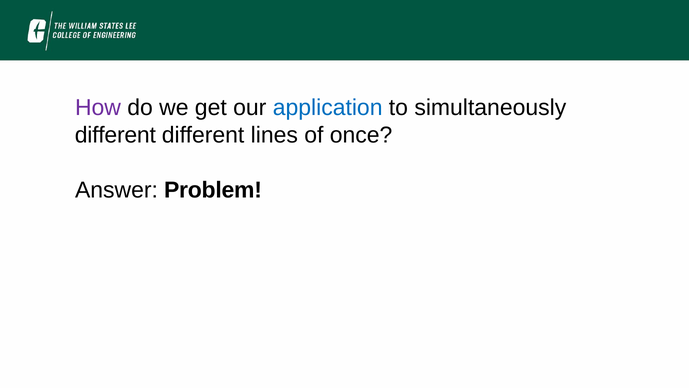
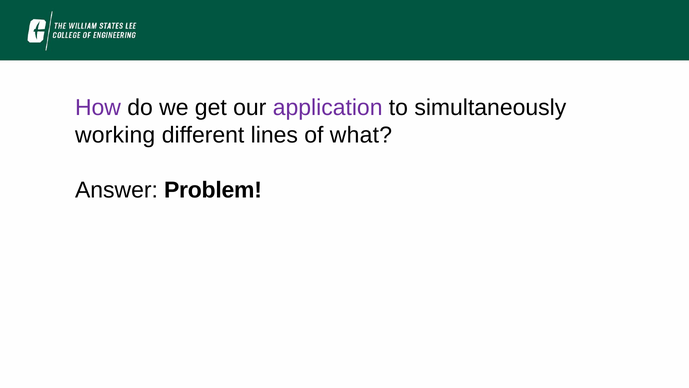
application colour: blue -> purple
different at (115, 135): different -> working
once: once -> what
